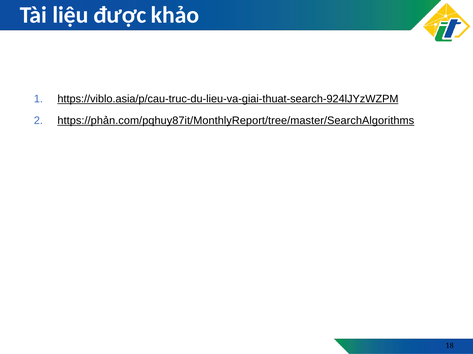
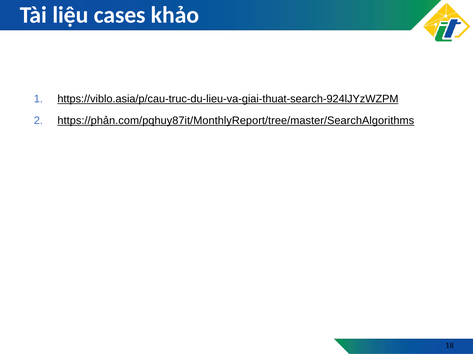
được: được -> cases
